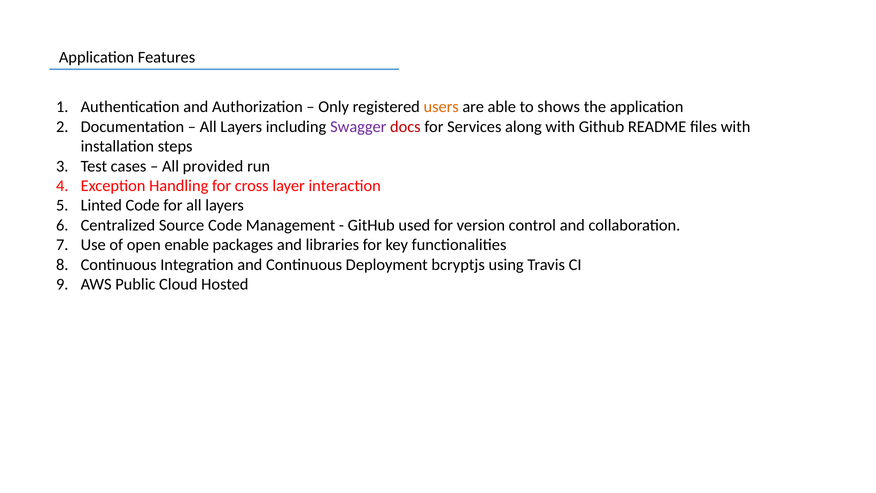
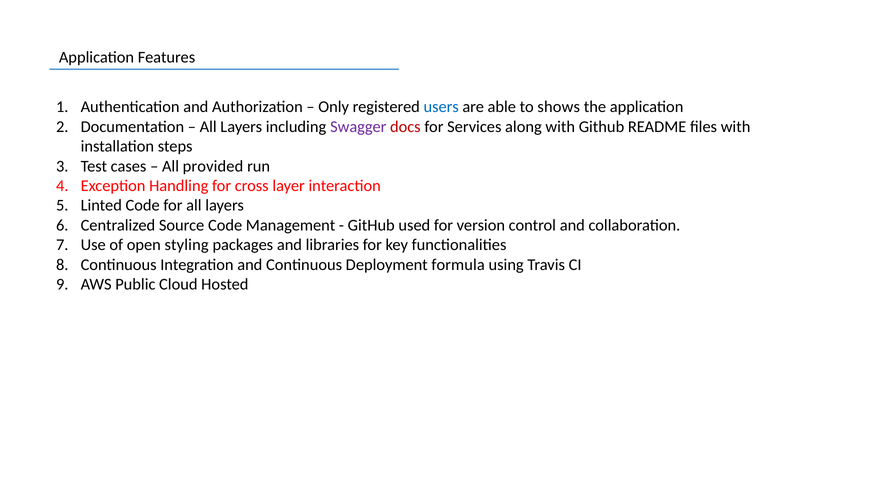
users colour: orange -> blue
enable: enable -> styling
bcryptjs: bcryptjs -> formula
